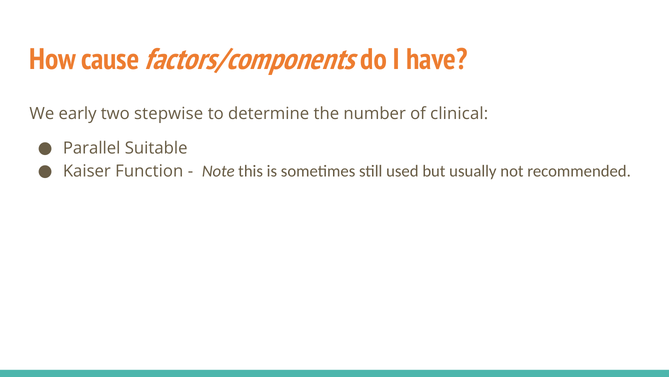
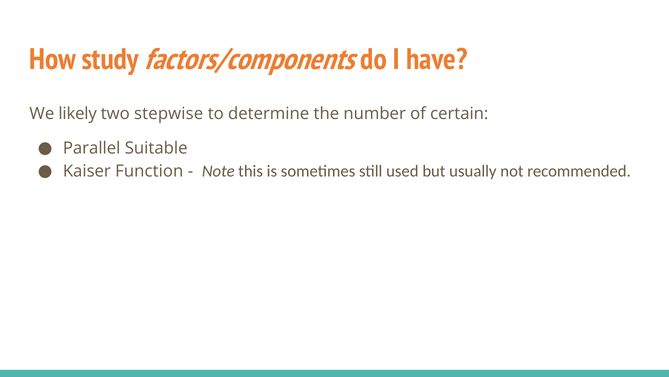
cause: cause -> study
early: early -> likely
clinical: clinical -> certain
